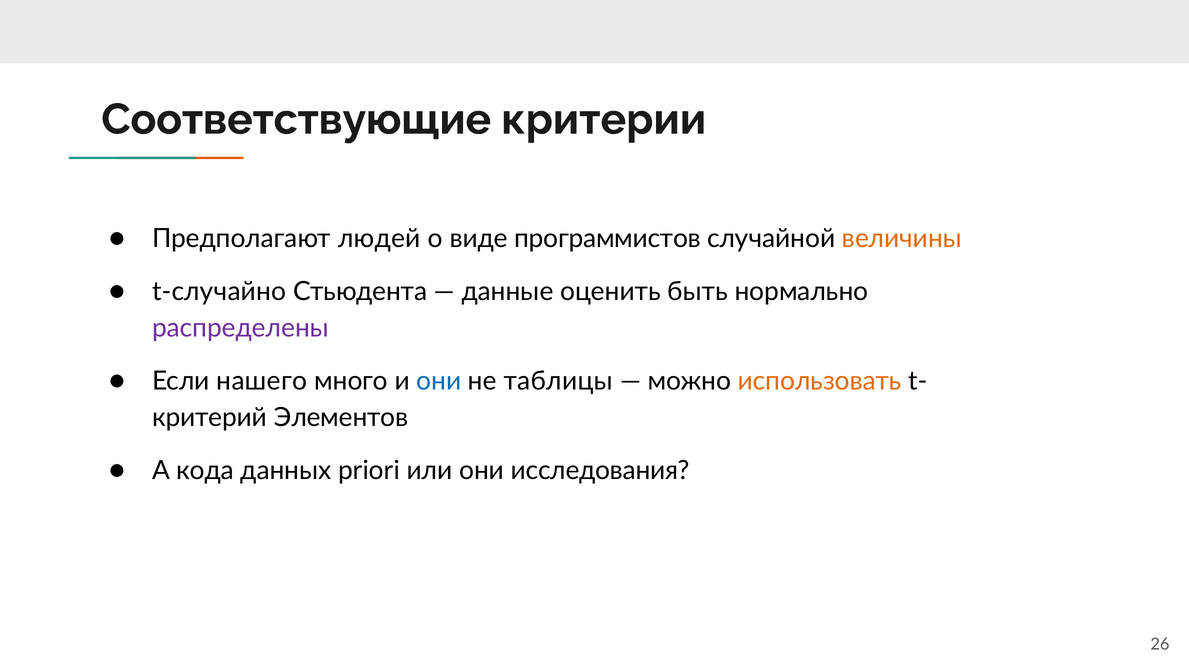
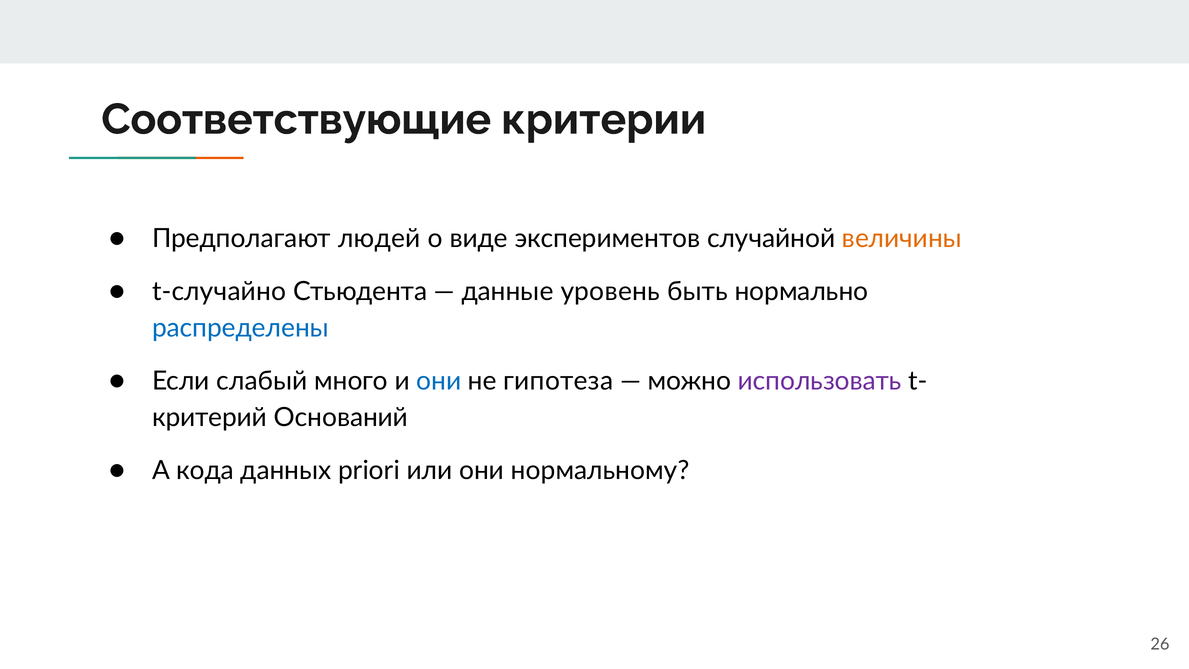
программистов: программистов -> экспериментов
оценить: оценить -> уровень
распределены colour: purple -> blue
нашего: нашего -> слабый
таблицы: таблицы -> гипотеза
использовать colour: orange -> purple
Элементов: Элементов -> Оснований
исследования: исследования -> нормальному
